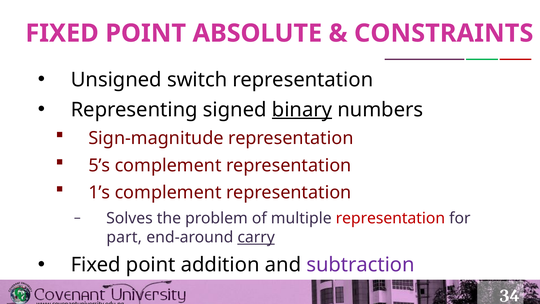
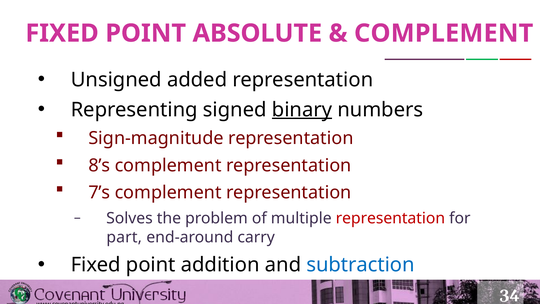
CONSTRAINTS at (444, 33): CONSTRAINTS -> COMPLEMENT
switch: switch -> added
5’s: 5’s -> 8’s
1’s: 1’s -> 7’s
carry underline: present -> none
subtraction colour: purple -> blue
